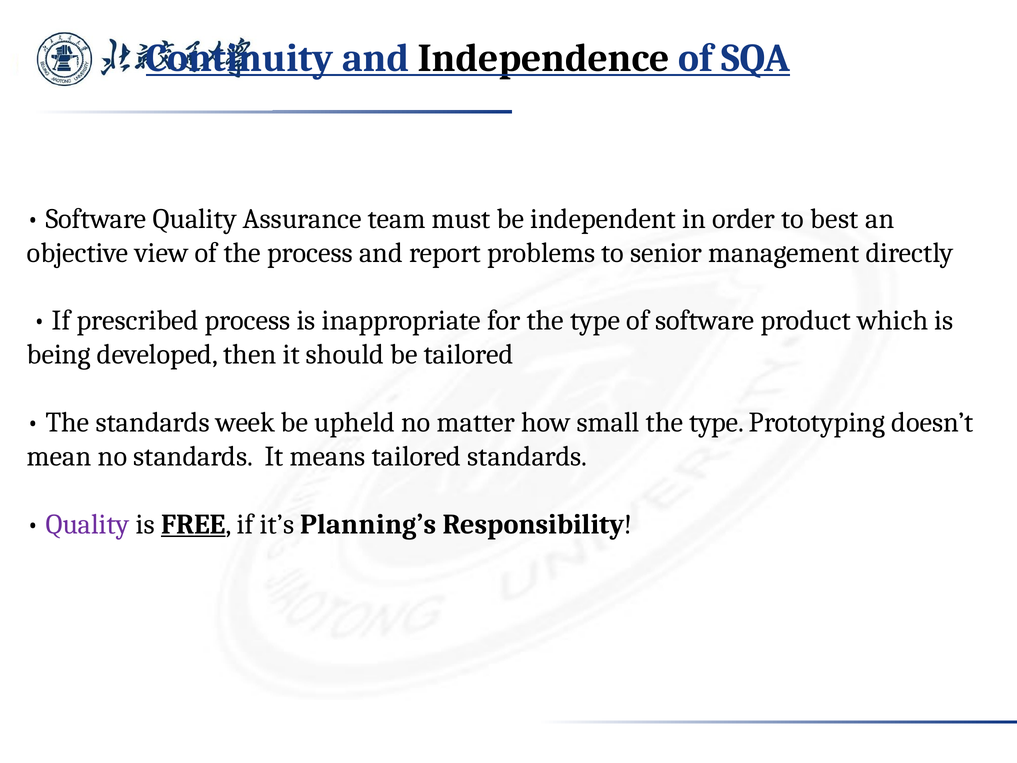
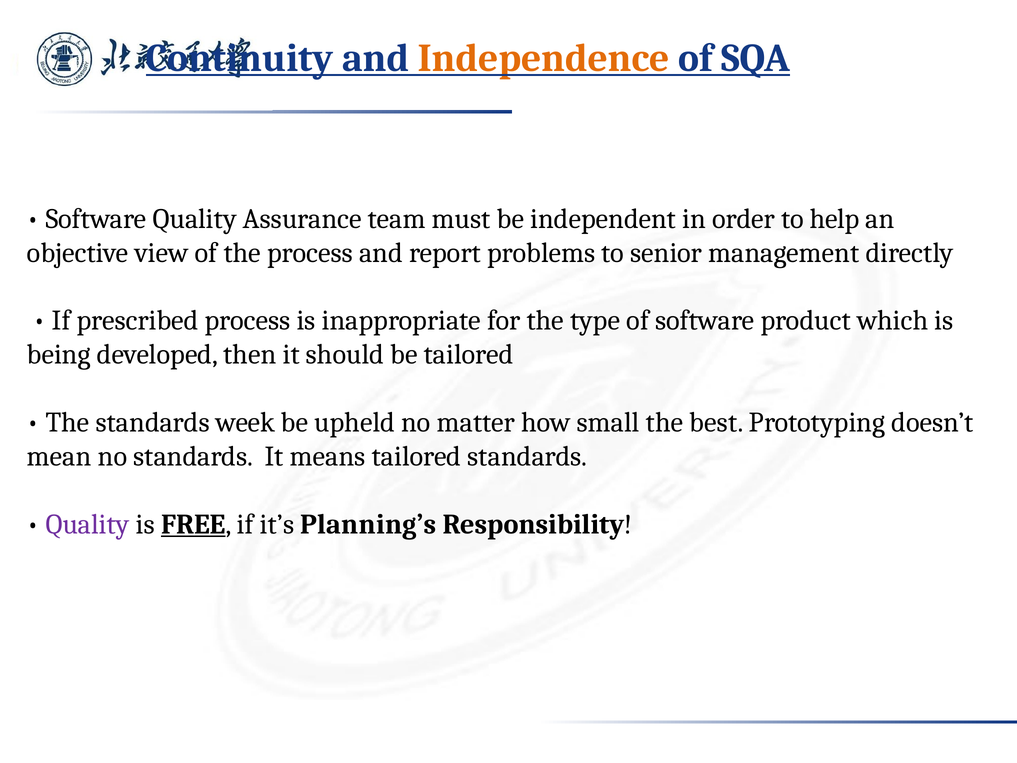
Independence colour: black -> orange
best: best -> help
small the type: type -> best
